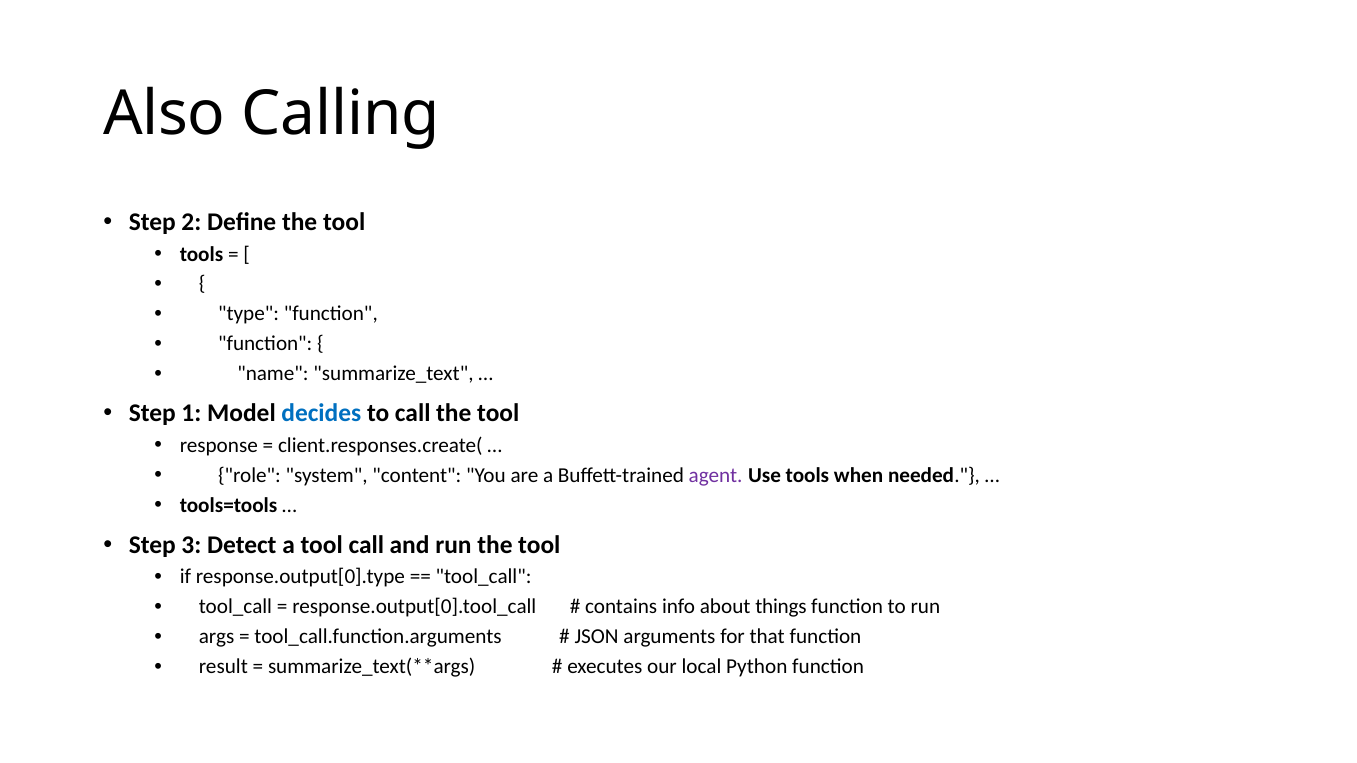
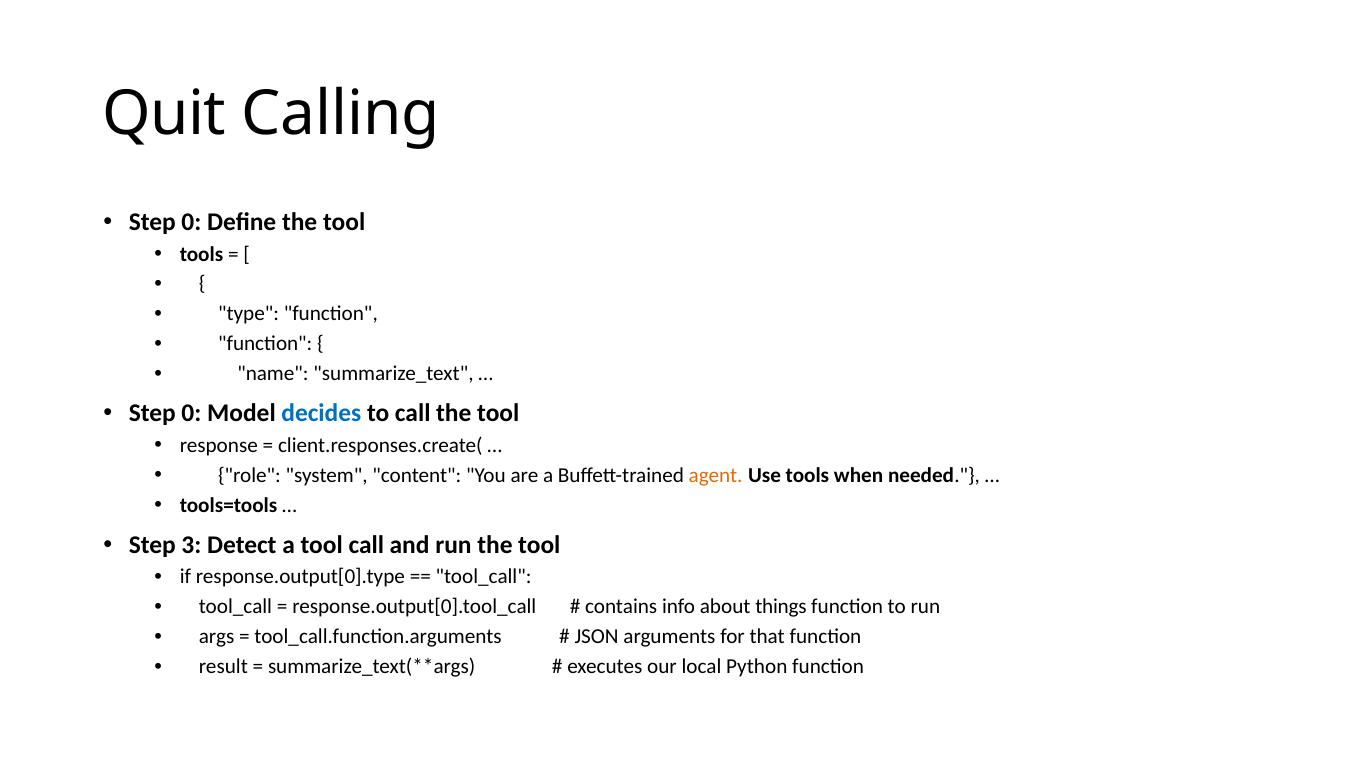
Also: Also -> Quit
2 at (191, 222): 2 -> 0
1 at (191, 413): 1 -> 0
agent colour: purple -> orange
